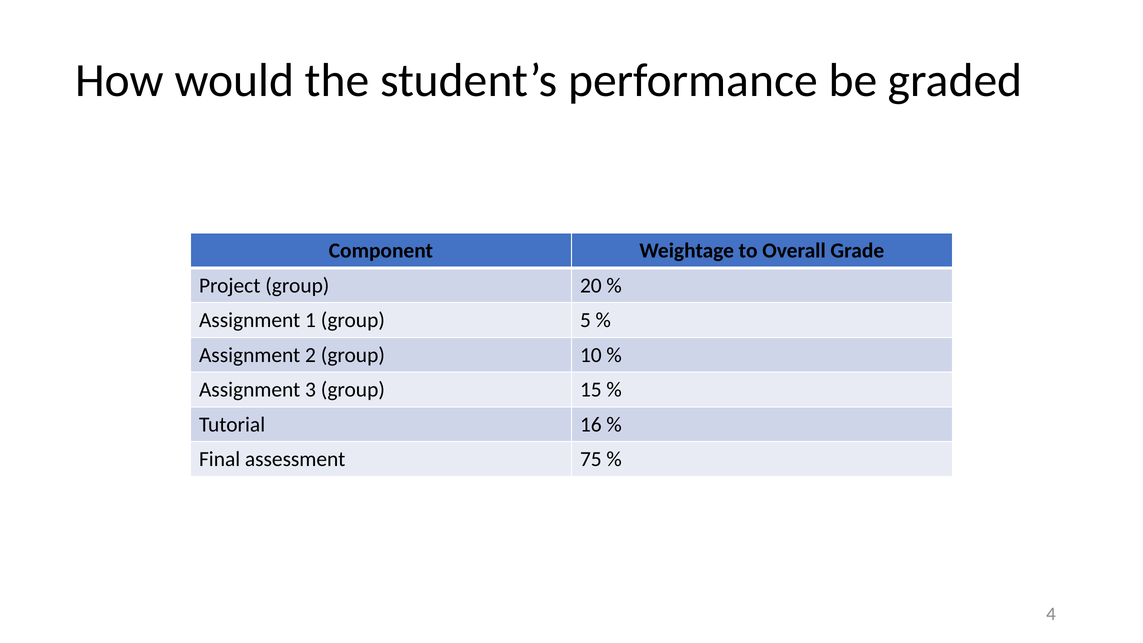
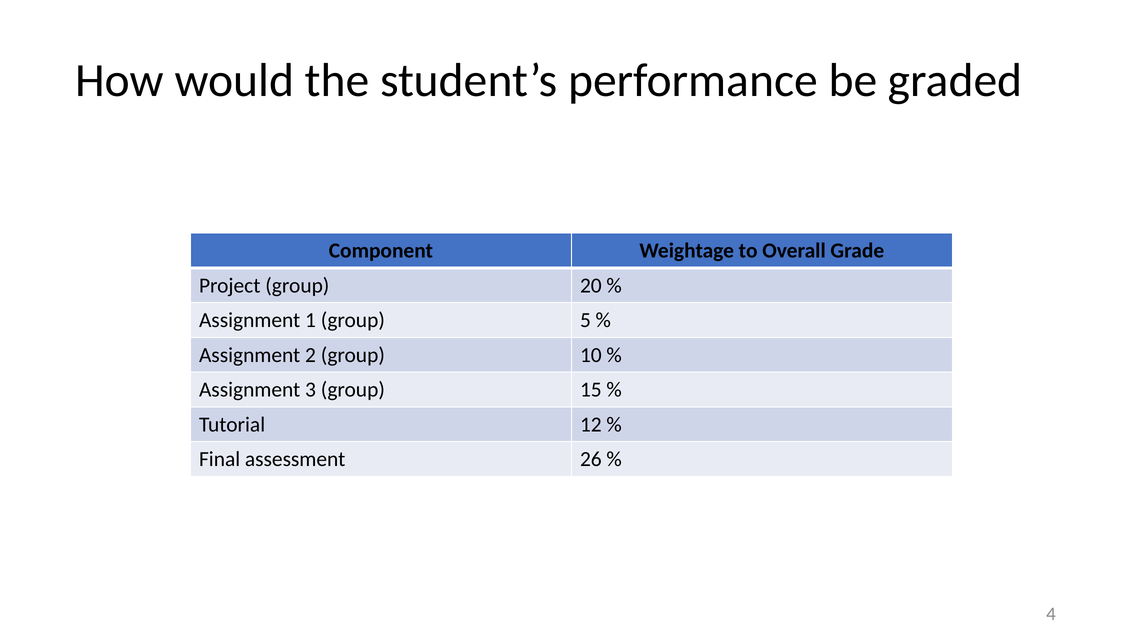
16: 16 -> 12
75: 75 -> 26
